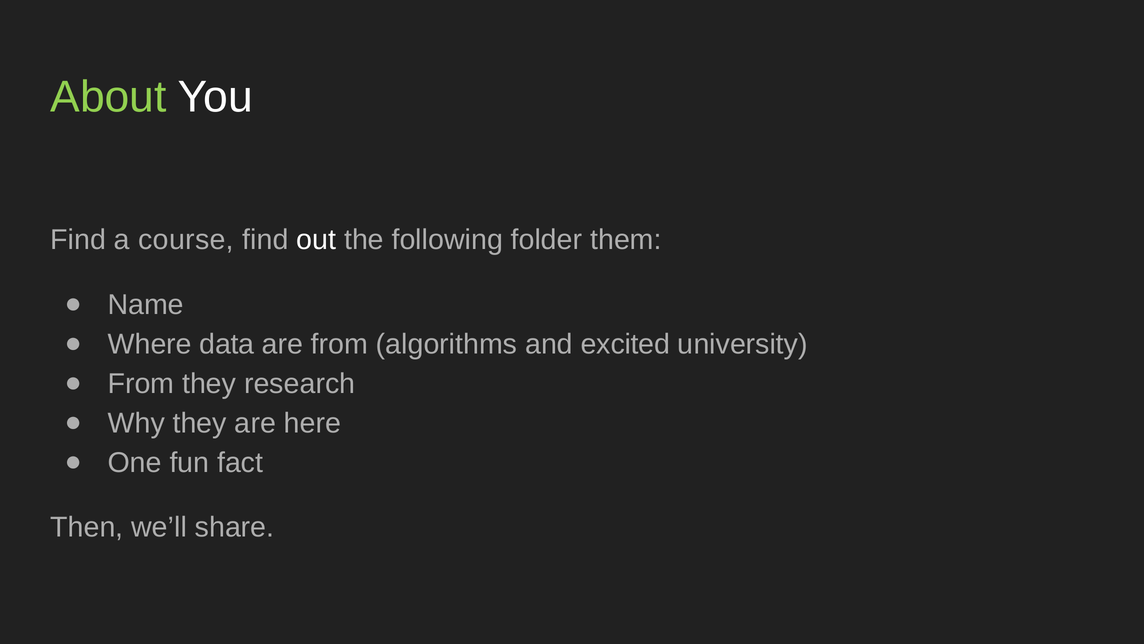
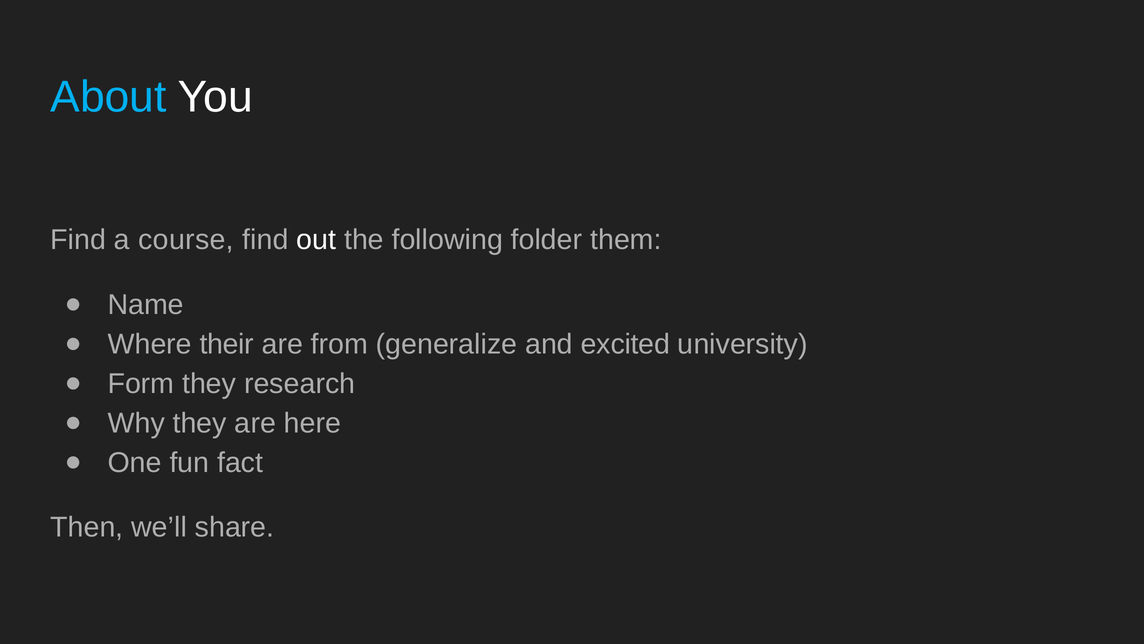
About colour: light green -> light blue
data: data -> their
algorithms: algorithms -> generalize
From at (141, 383): From -> Form
